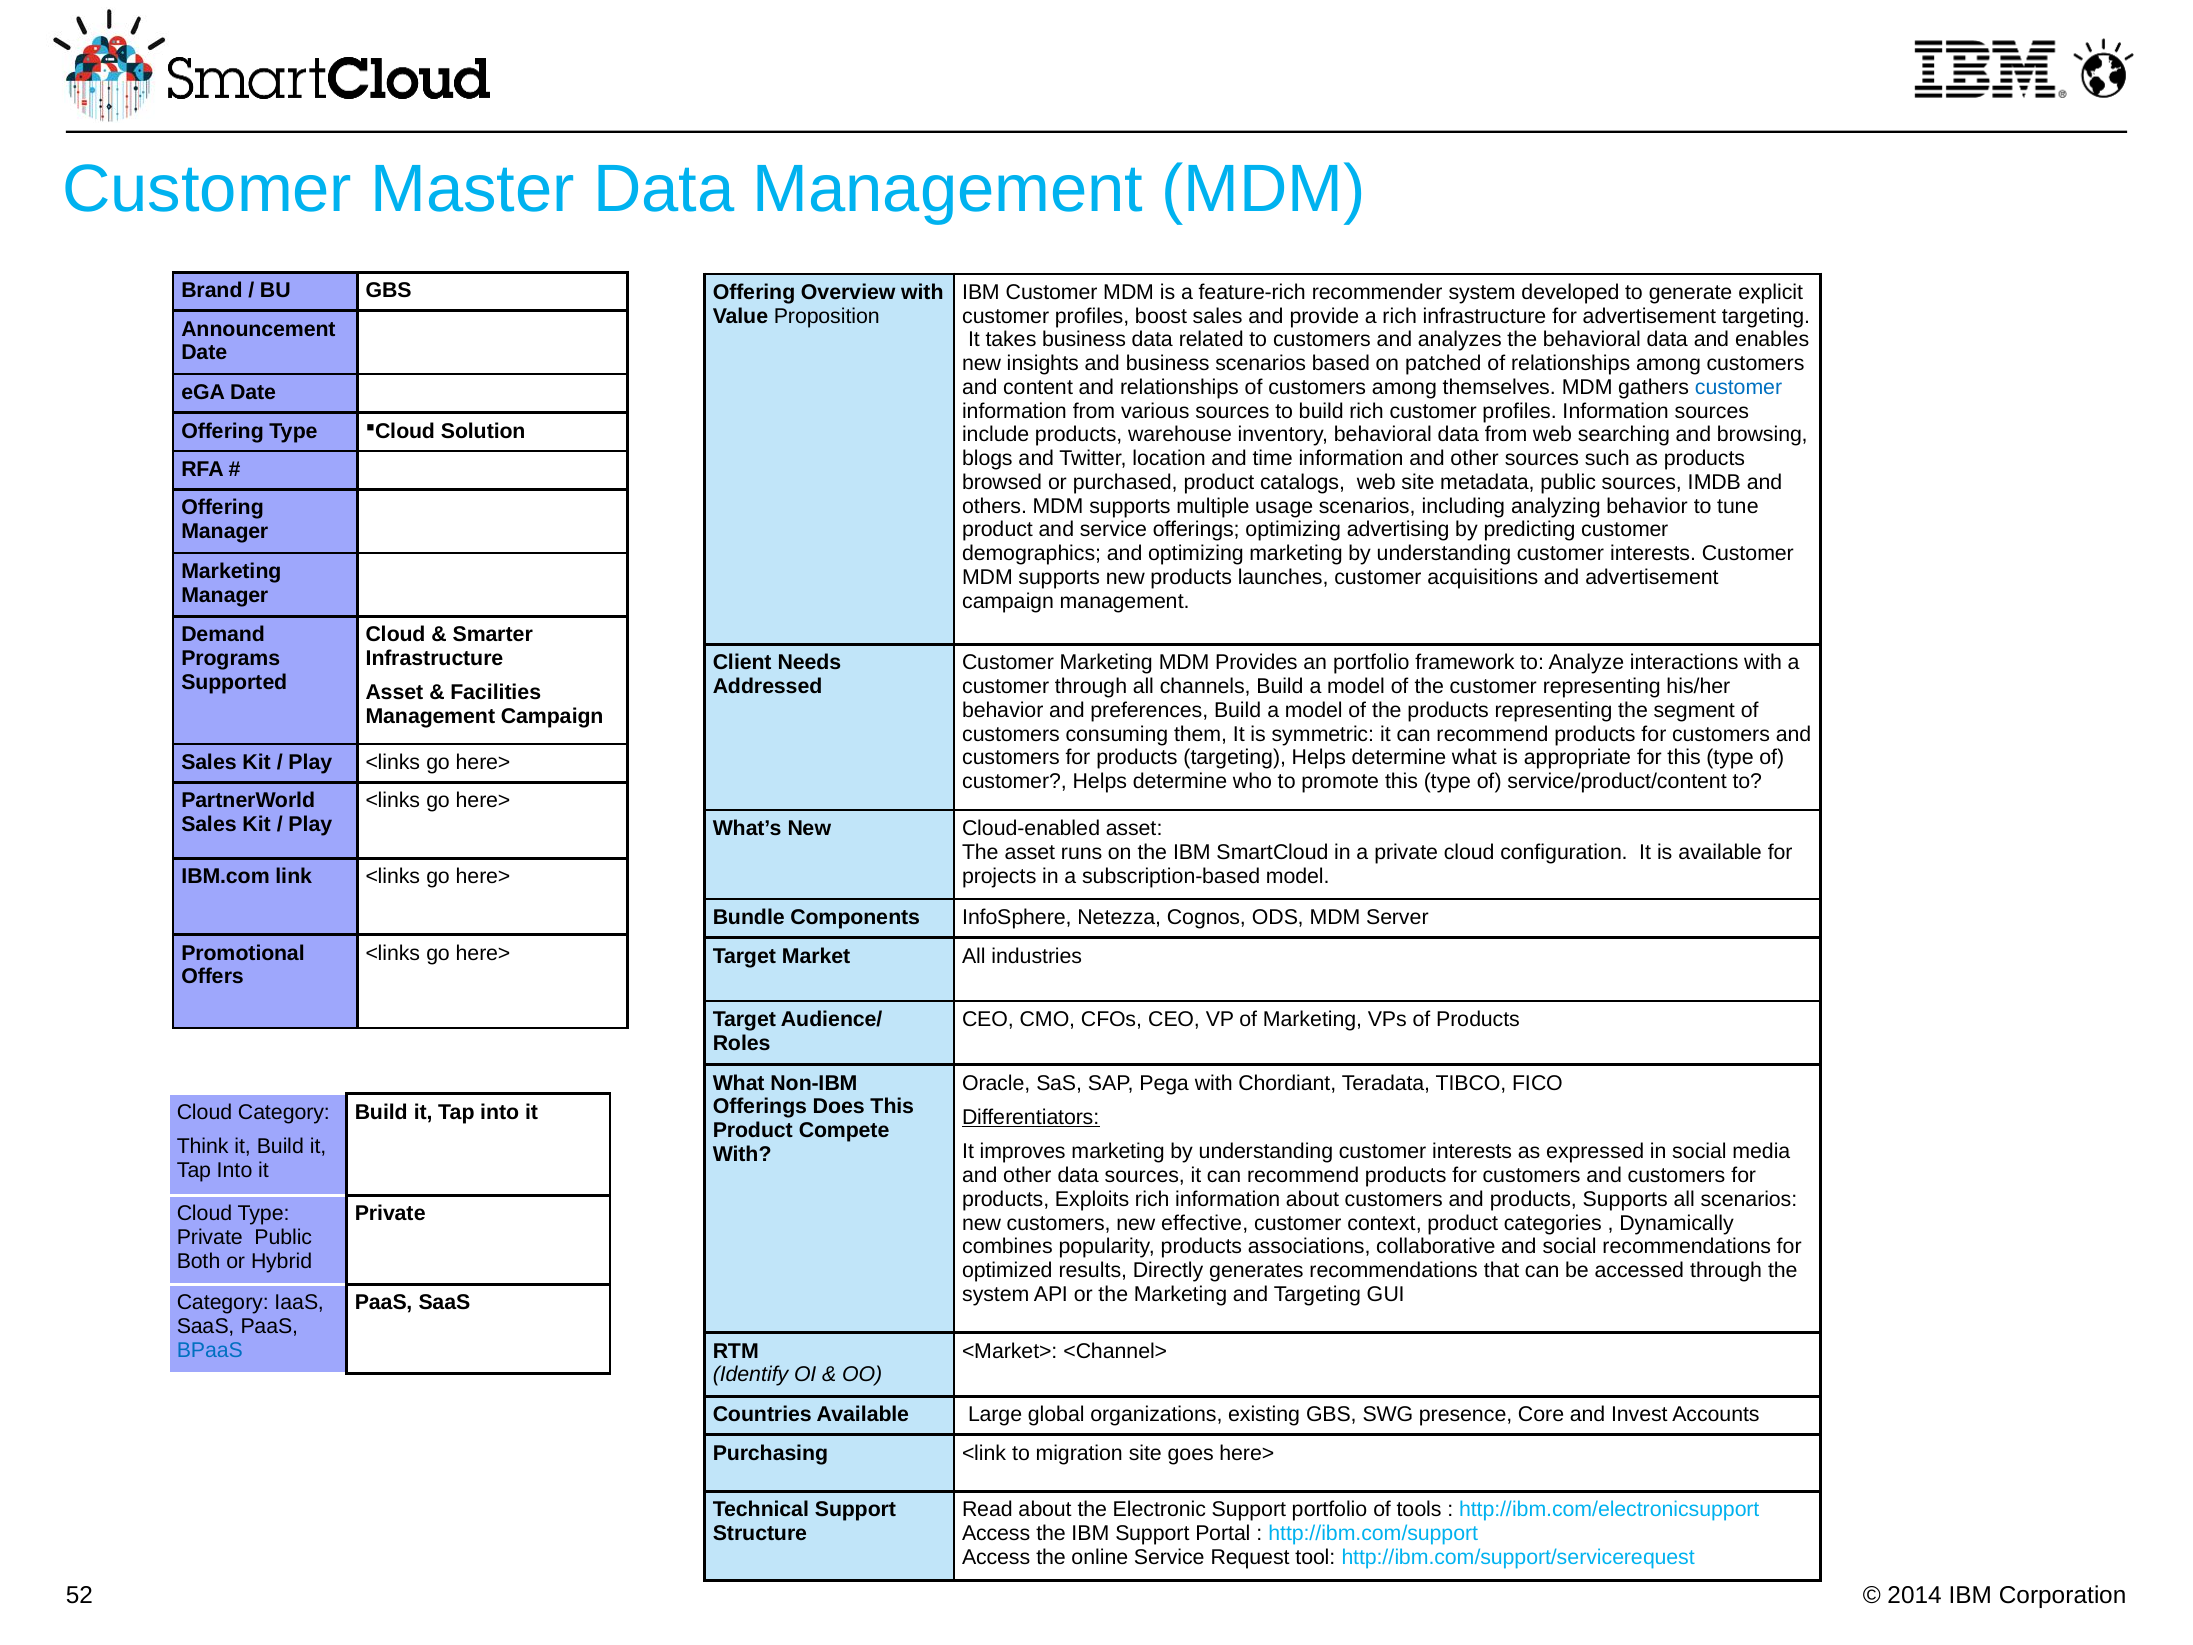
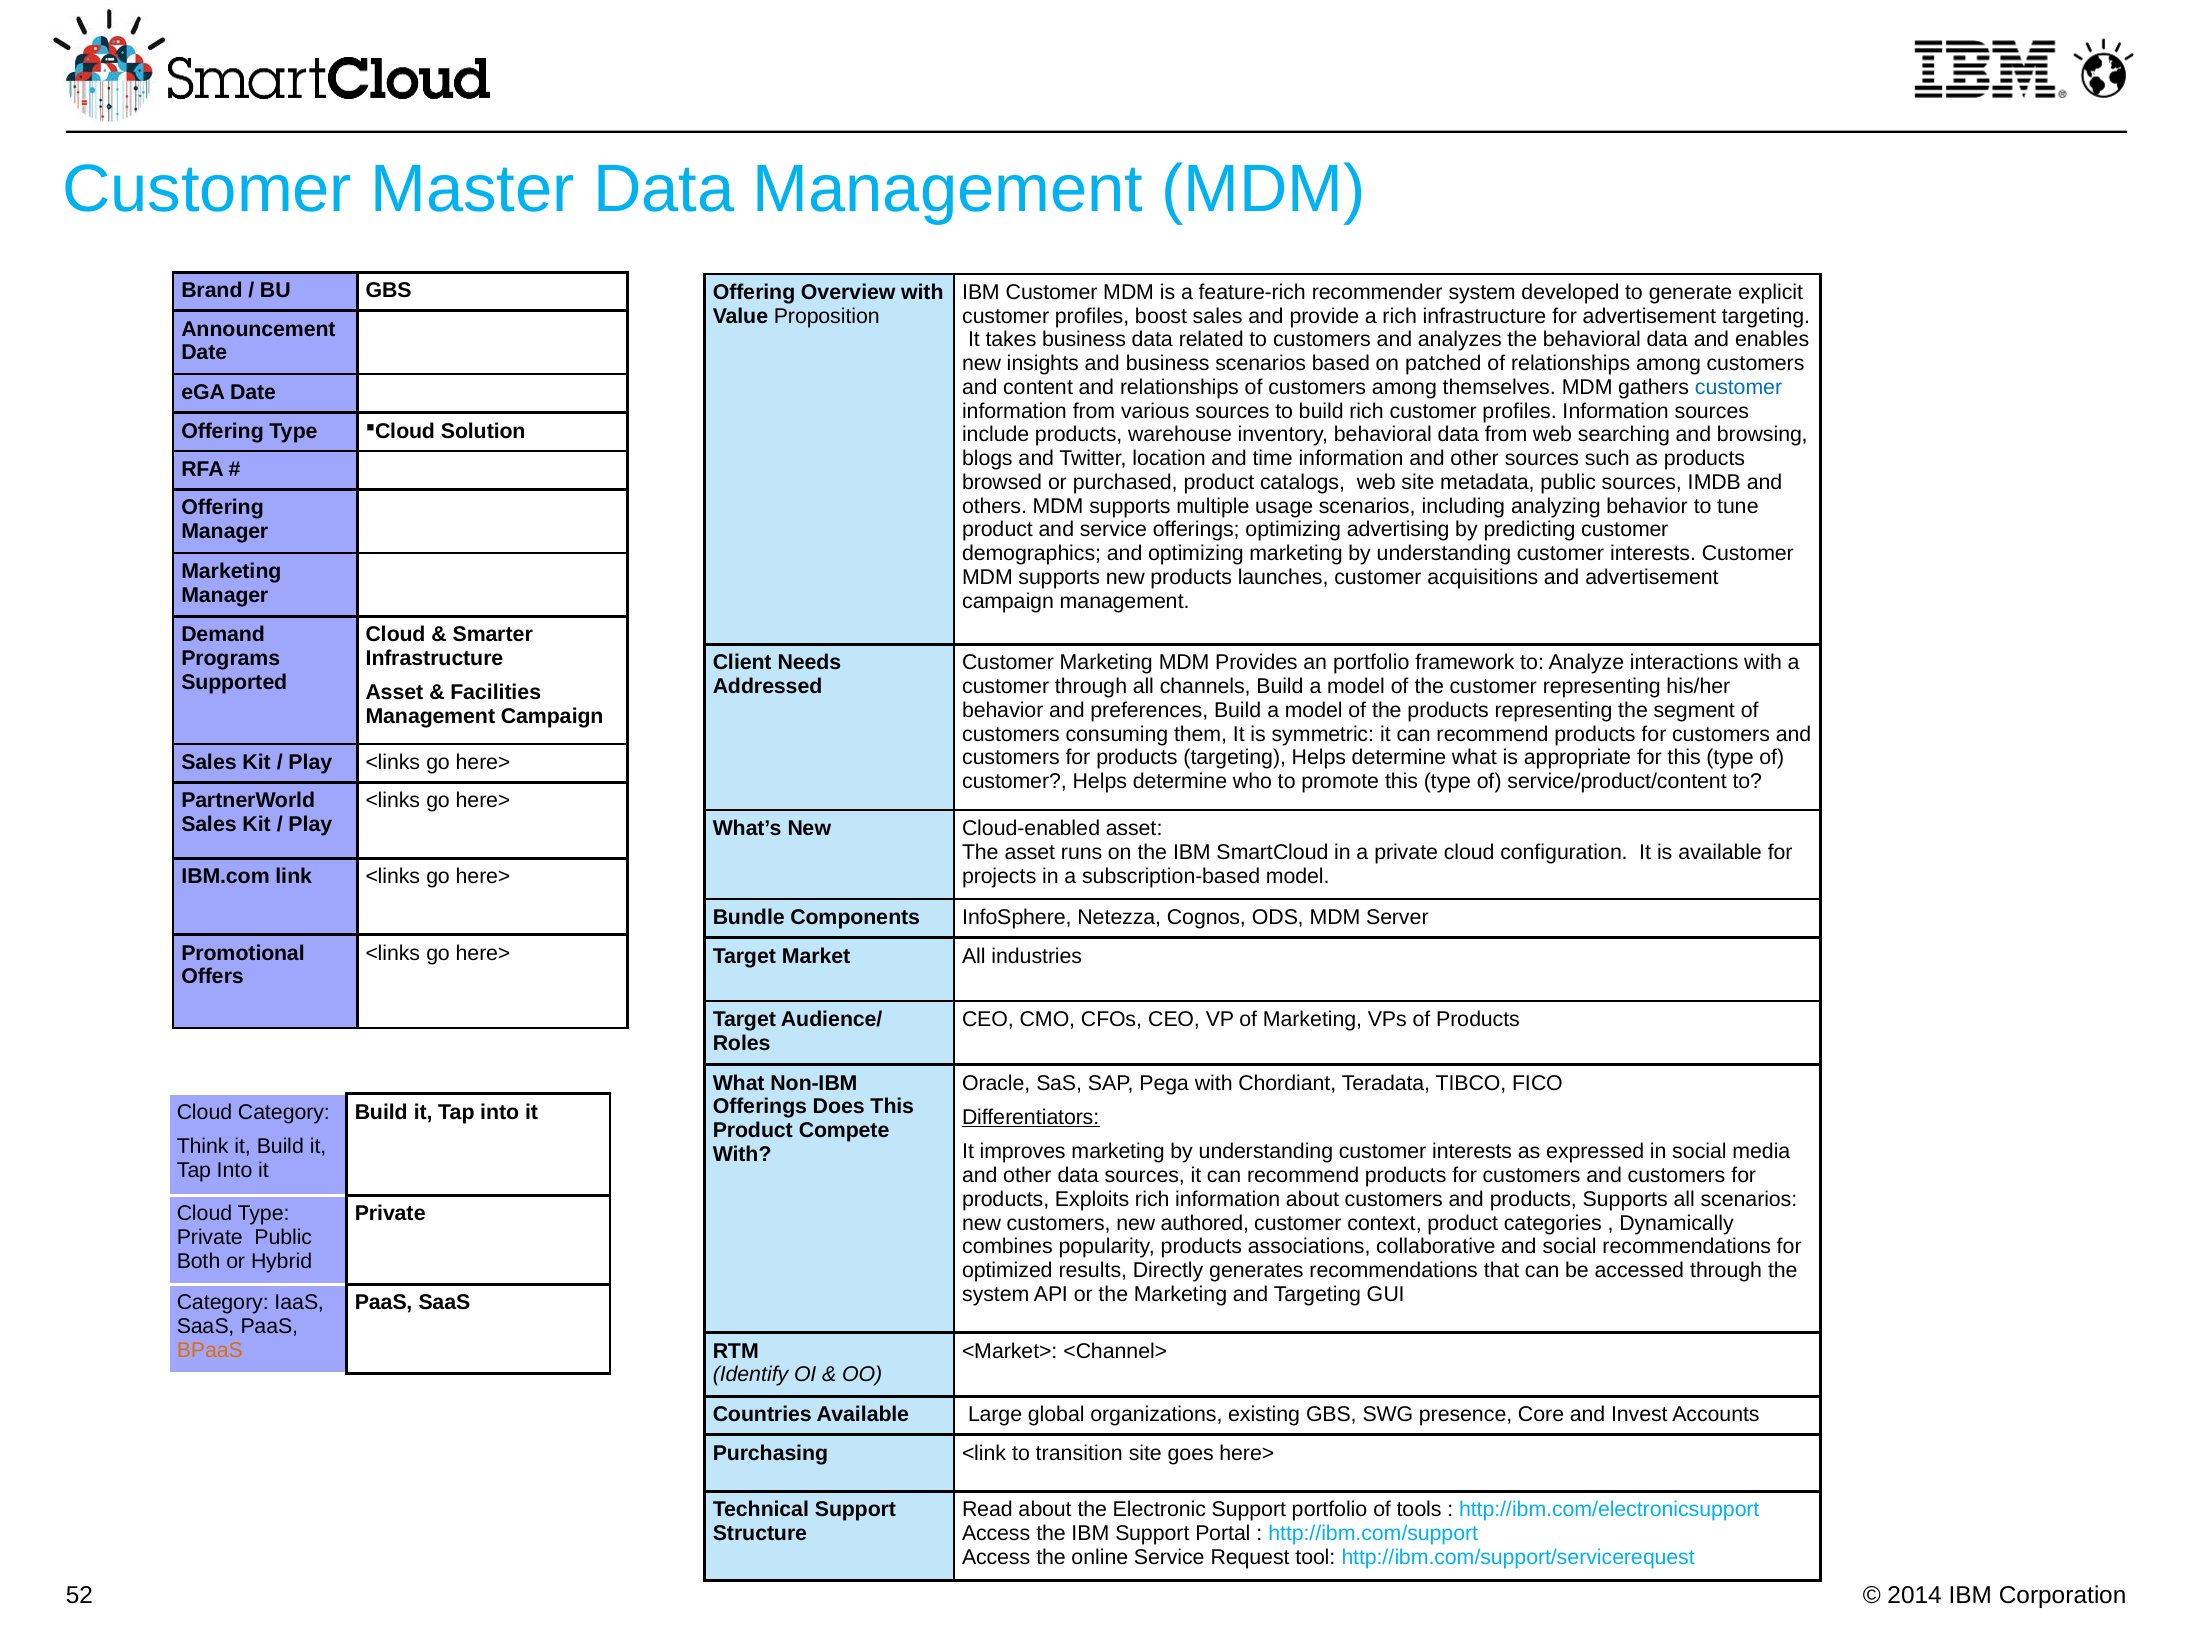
effective: effective -> authored
BPaaS colour: blue -> orange
migration: migration -> transition
